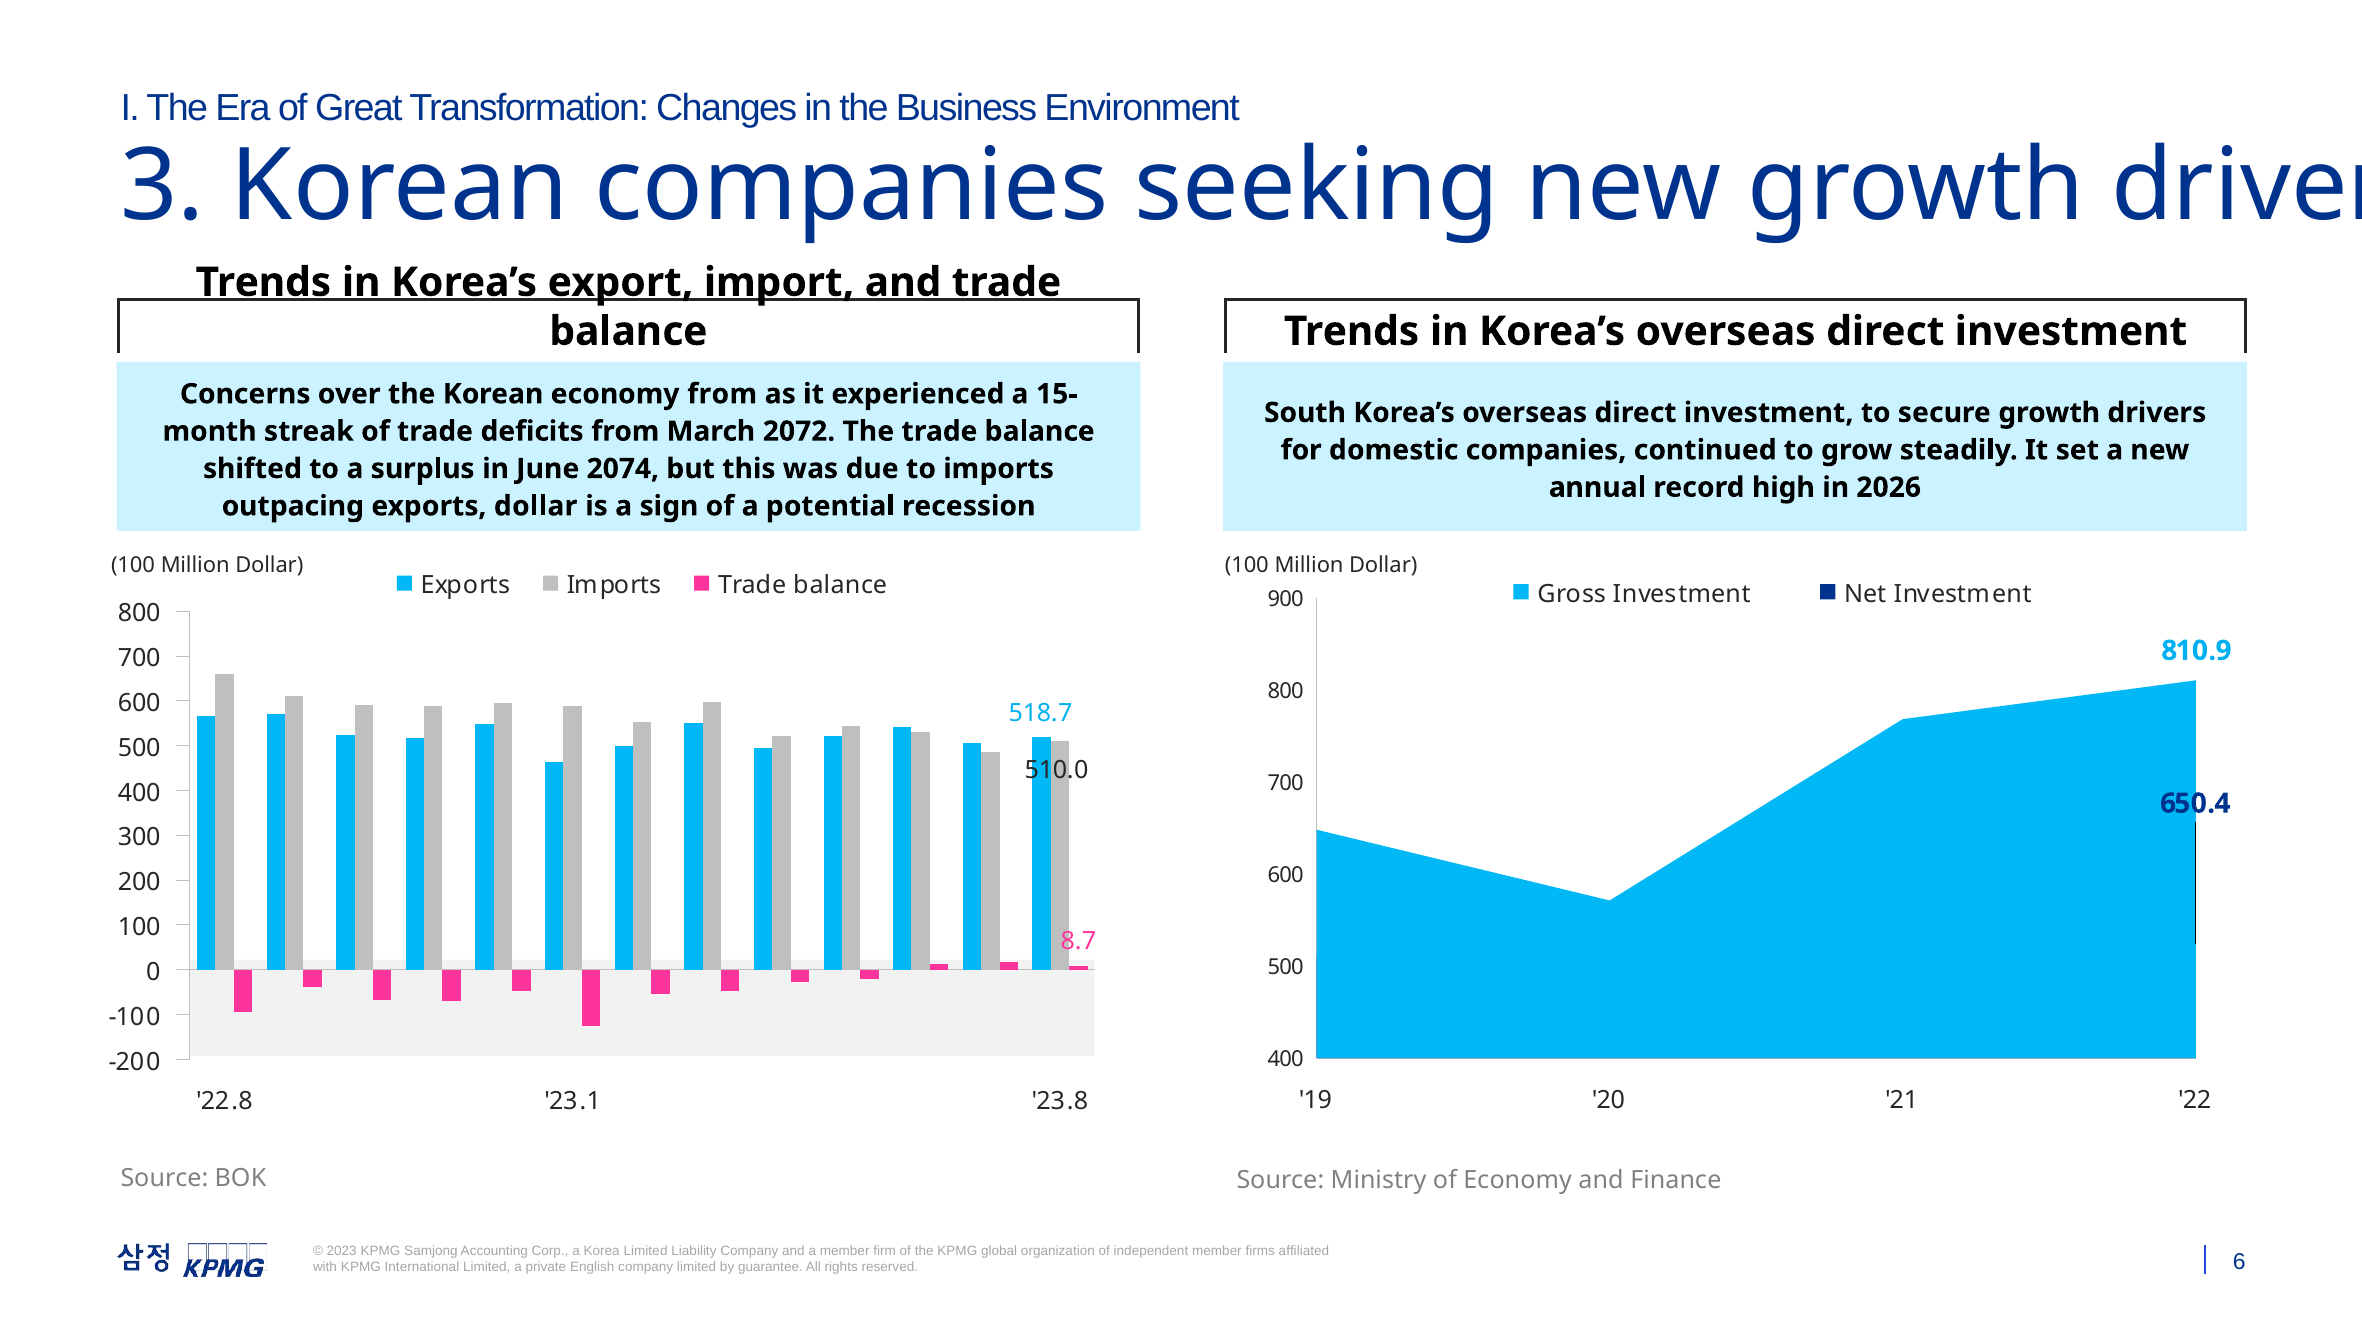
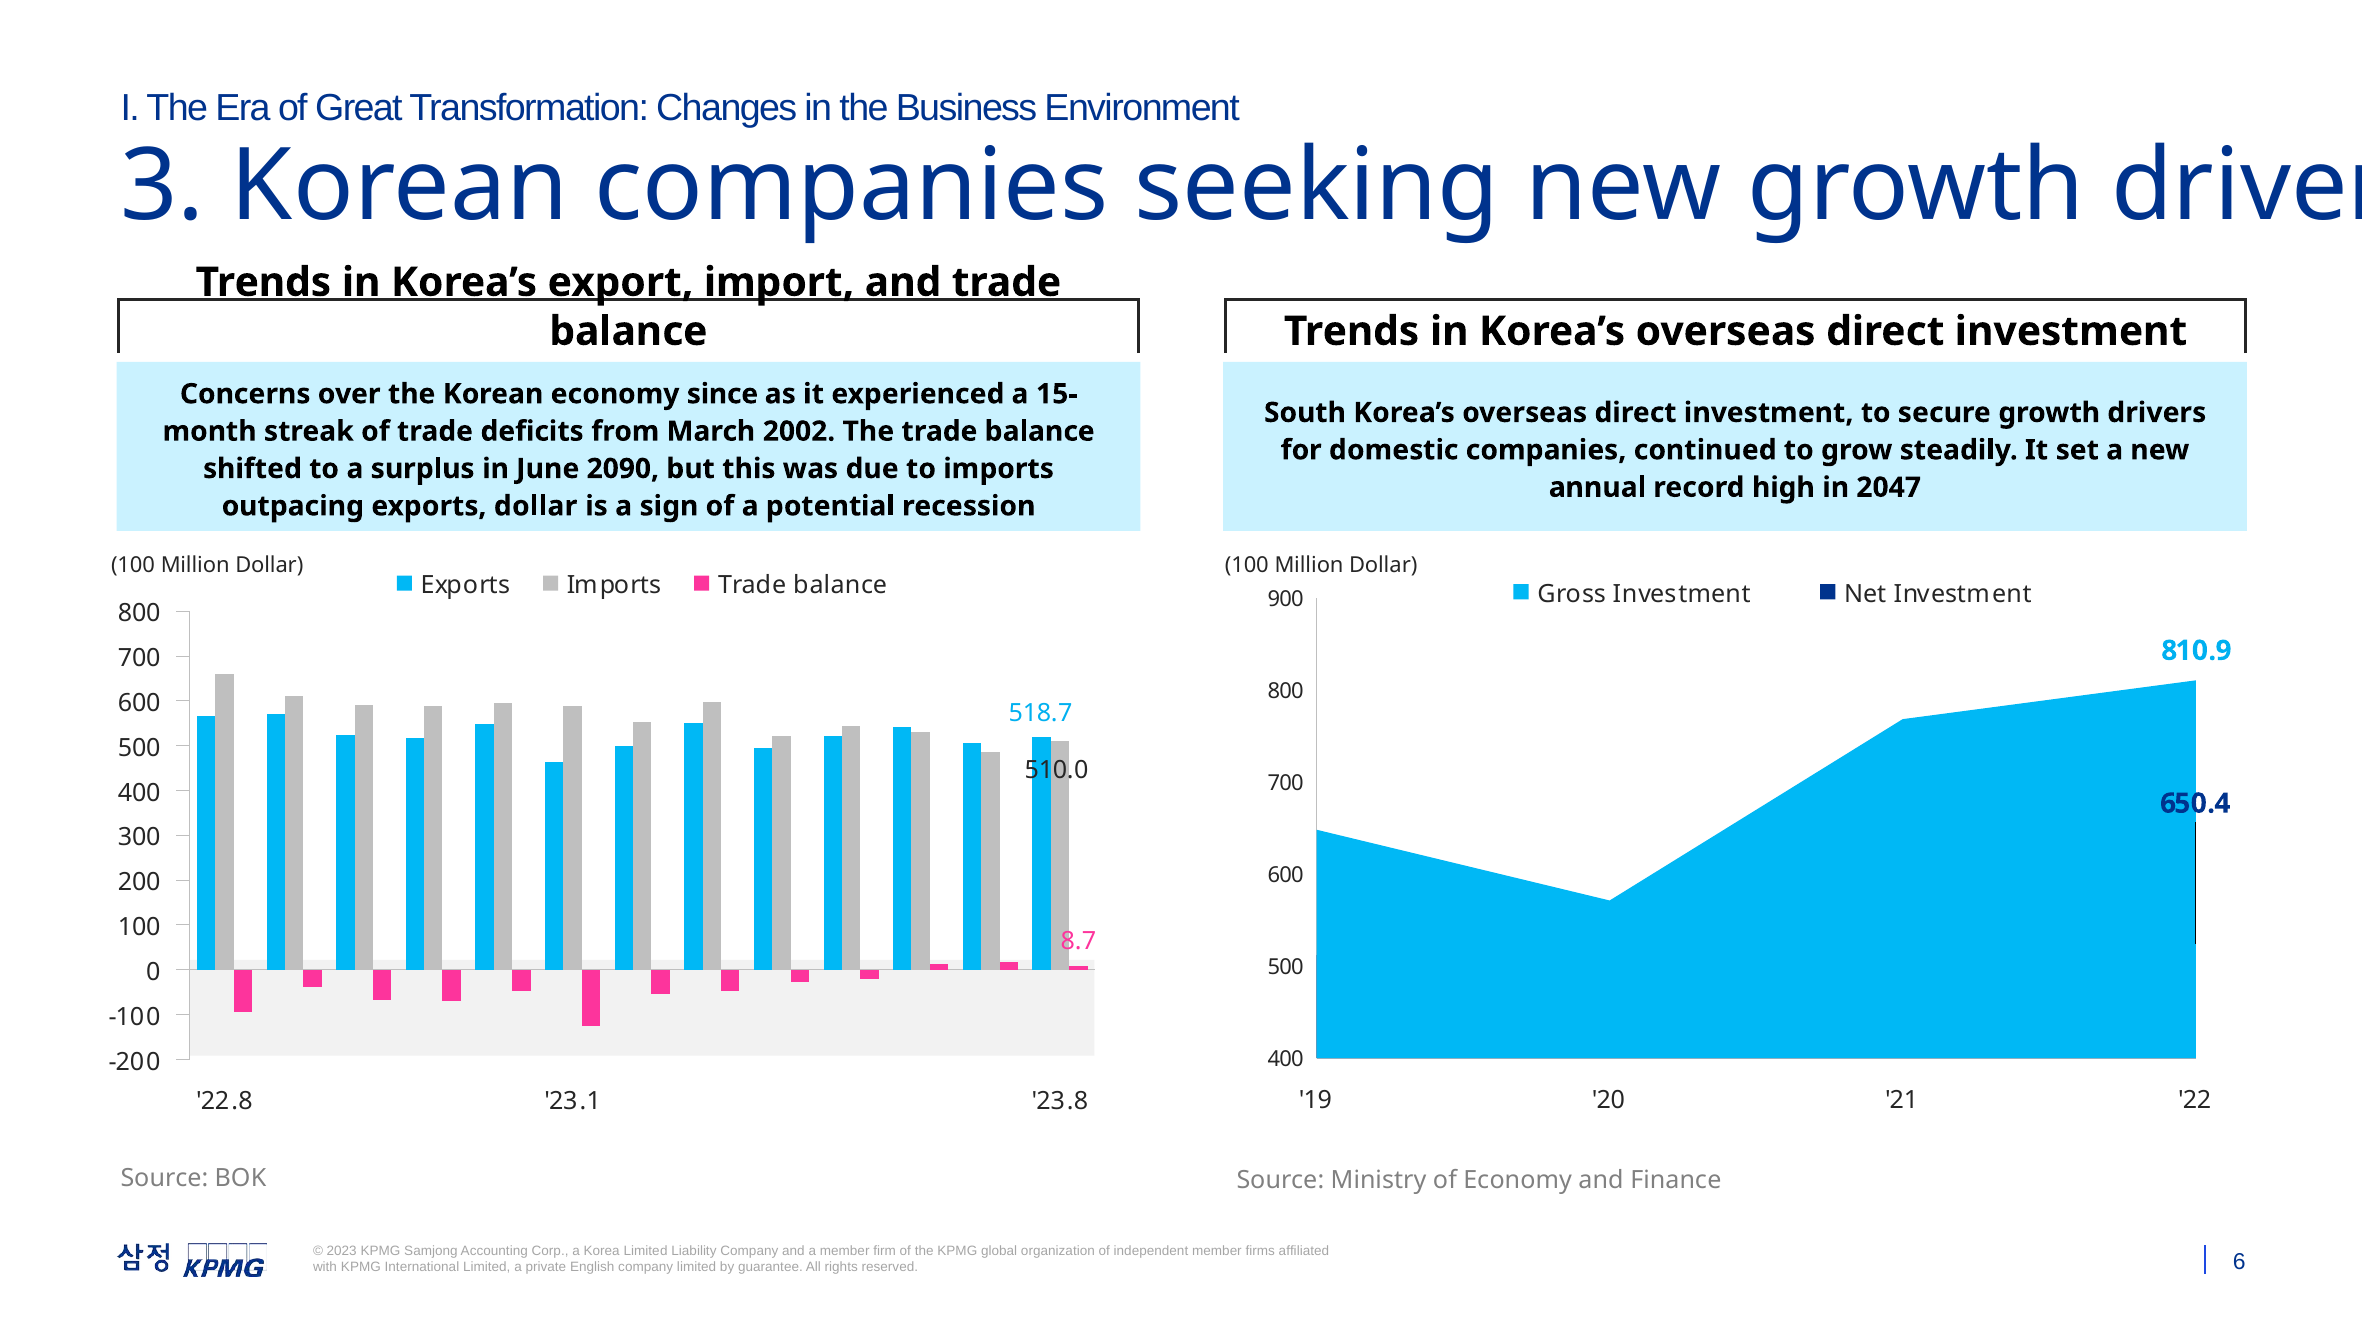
economy from: from -> since
2072: 2072 -> 2002
2074: 2074 -> 2090
2026: 2026 -> 2047
